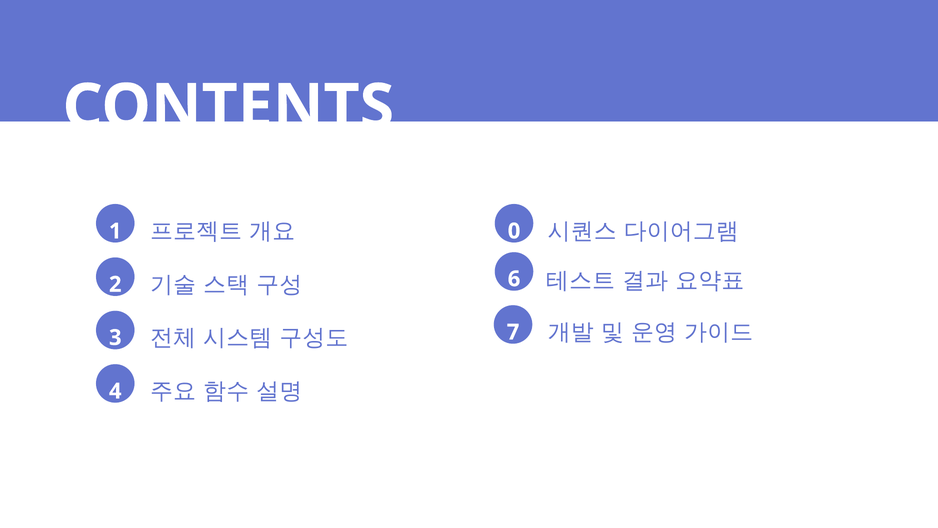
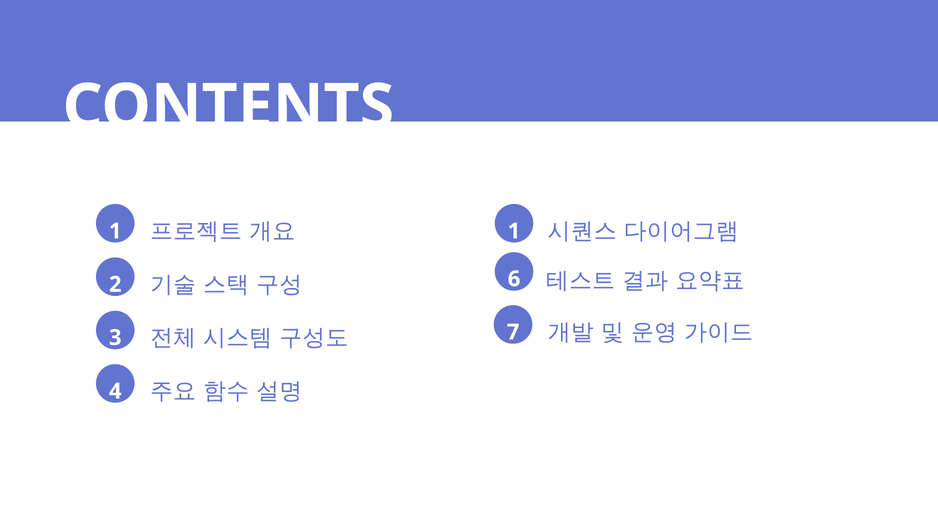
1 0: 0 -> 1
